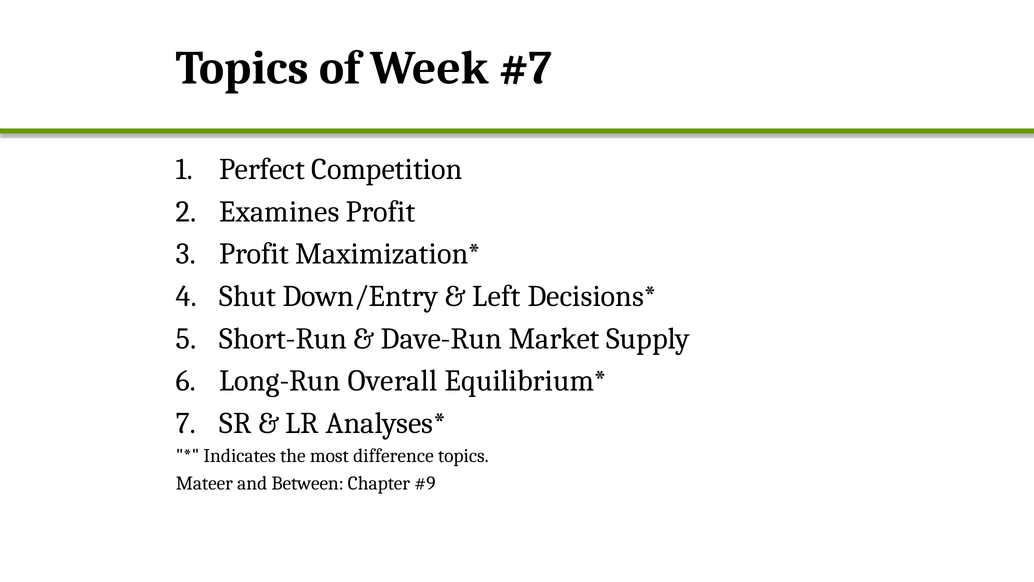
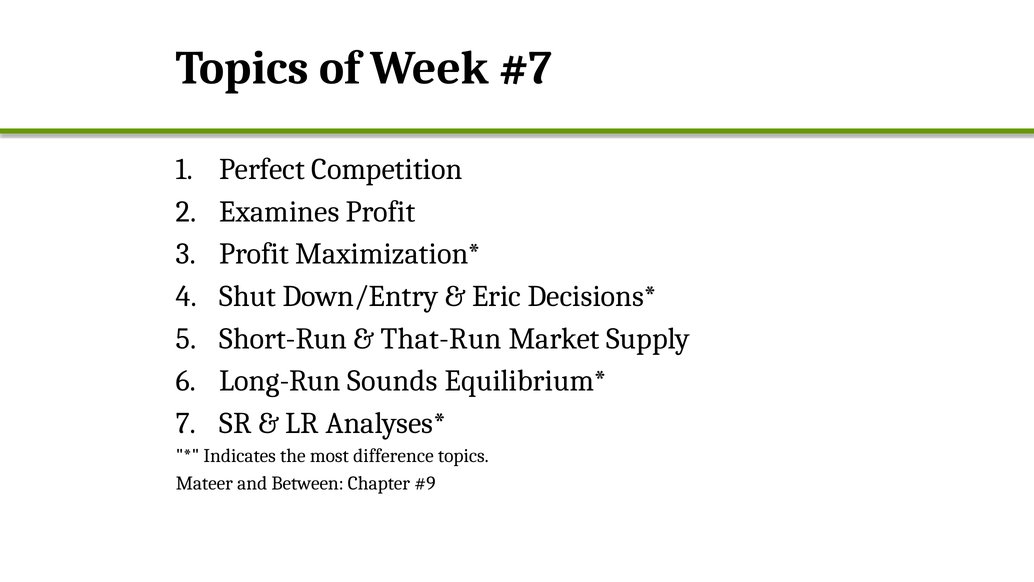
Left: Left -> Eric
Dave-Run: Dave-Run -> That-Run
Overall: Overall -> Sounds
